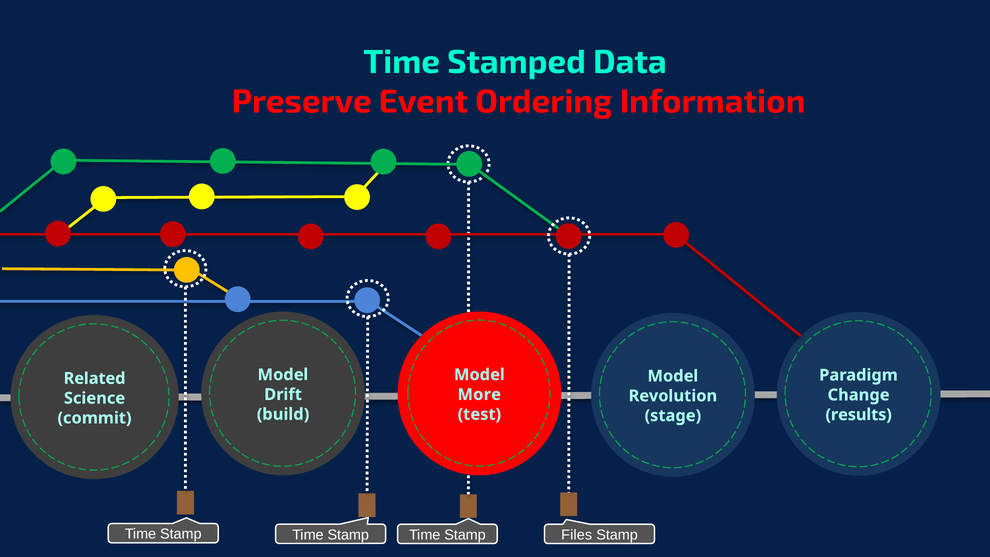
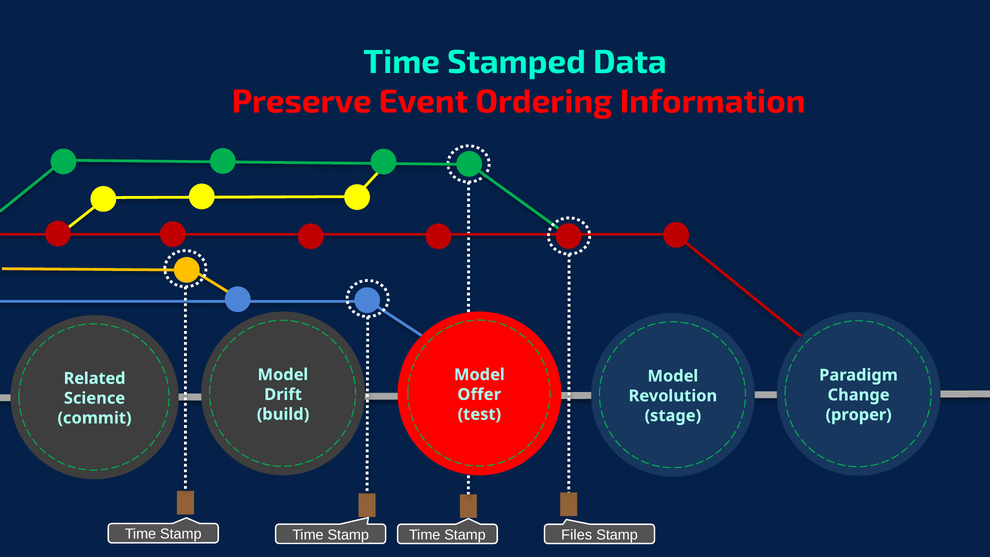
More: More -> Offer
results: results -> proper
